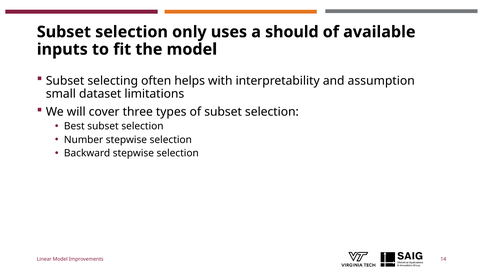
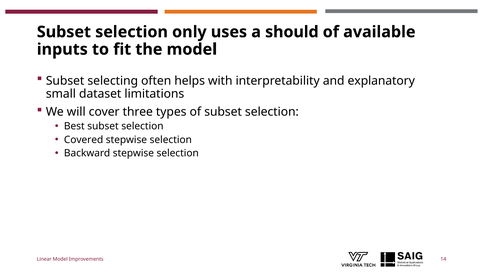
assumption: assumption -> explanatory
Number: Number -> Covered
